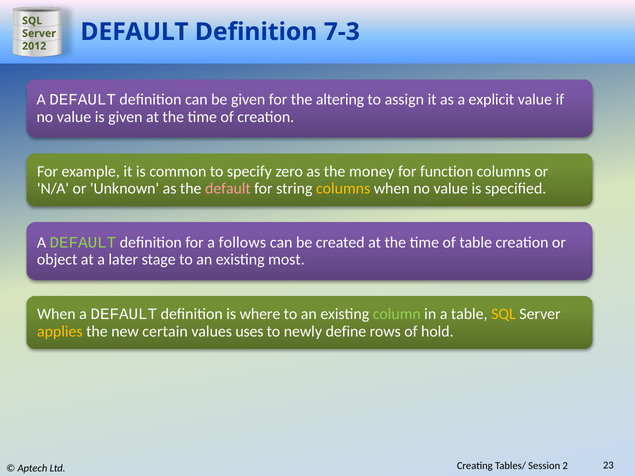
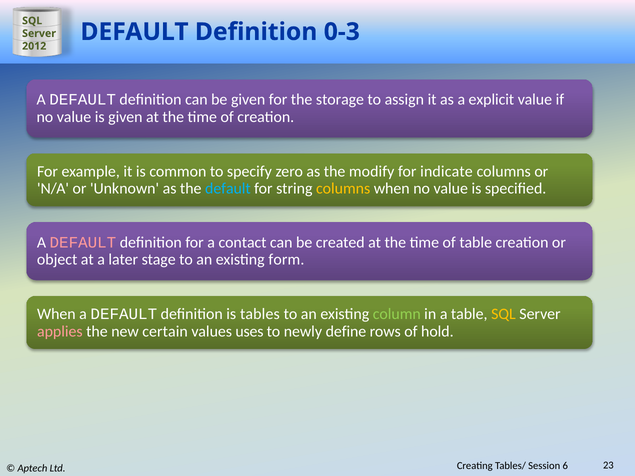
7-3: 7-3 -> 0-3
altering: altering -> storage
money: money -> modify
function: function -> indicate
default at (228, 189) colour: pink -> light blue
DEFAULT at (83, 243) colour: light green -> pink
follows: follows -> contact
most: most -> form
where: where -> tables
applies colour: yellow -> pink
2: 2 -> 6
